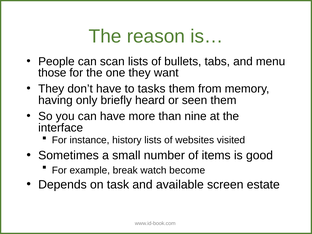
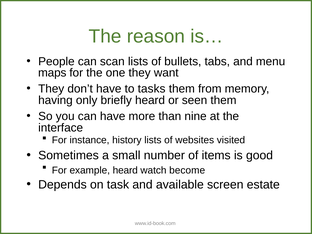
those: those -> maps
example break: break -> heard
